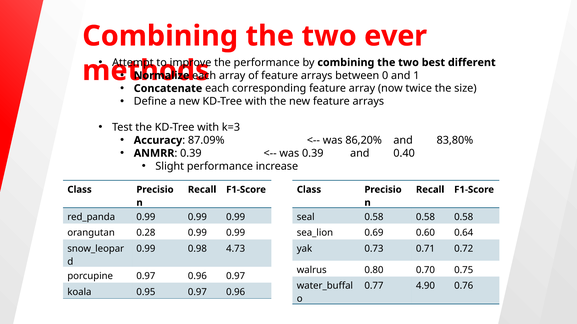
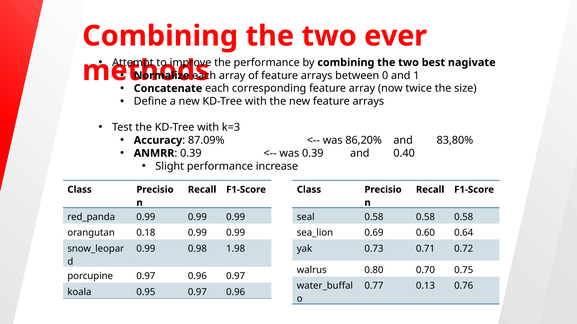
different: different -> nagivate
0.28: 0.28 -> 0.18
4.73: 4.73 -> 1.98
4.90: 4.90 -> 0.13
